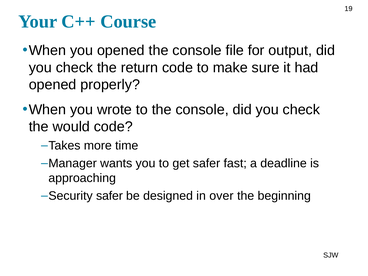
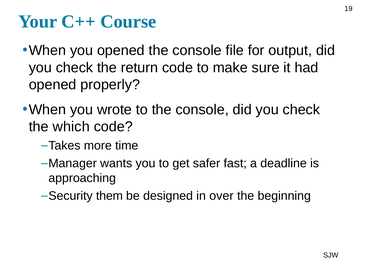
would: would -> which
Security safer: safer -> them
